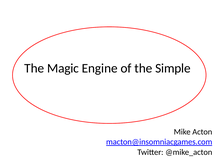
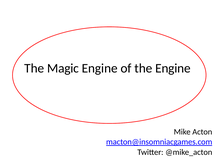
the Simple: Simple -> Engine
